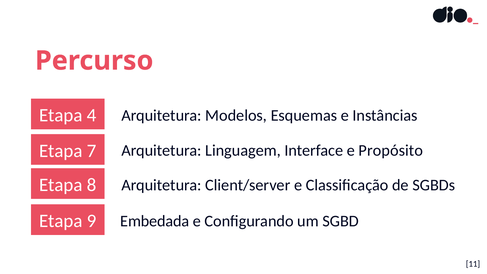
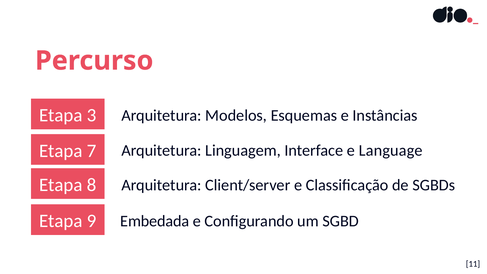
4: 4 -> 3
Propósito: Propósito -> Language
